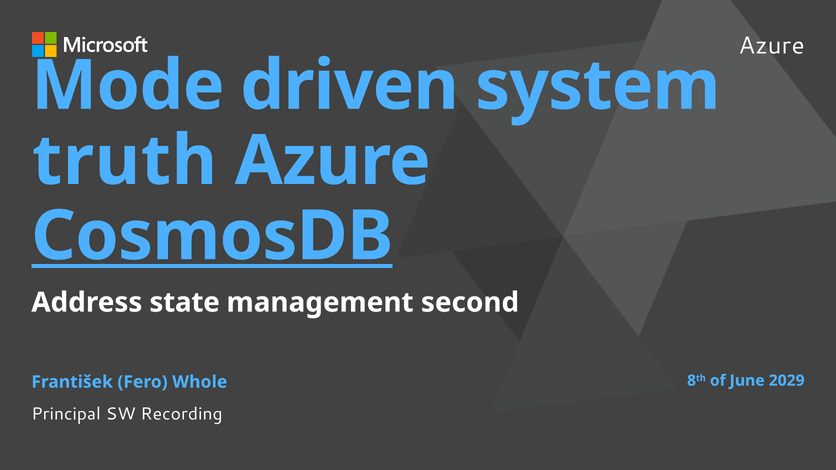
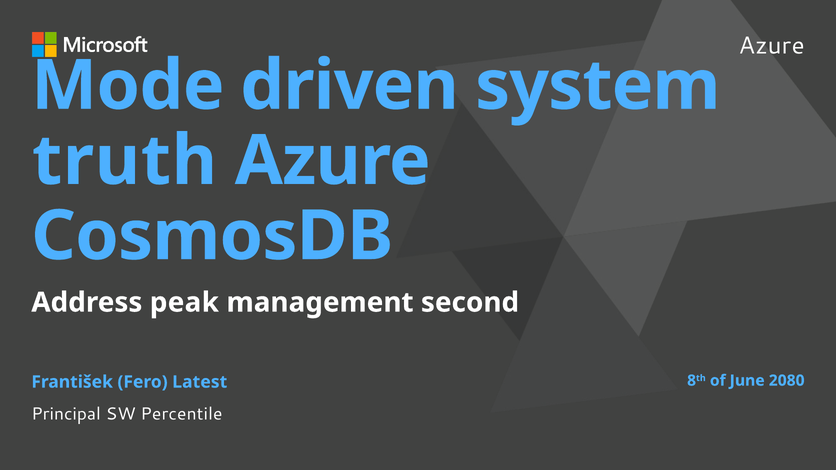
CosmosDB underline: present -> none
state: state -> peak
2029: 2029 -> 2080
Whole: Whole -> Latest
Recording: Recording -> Percentile
